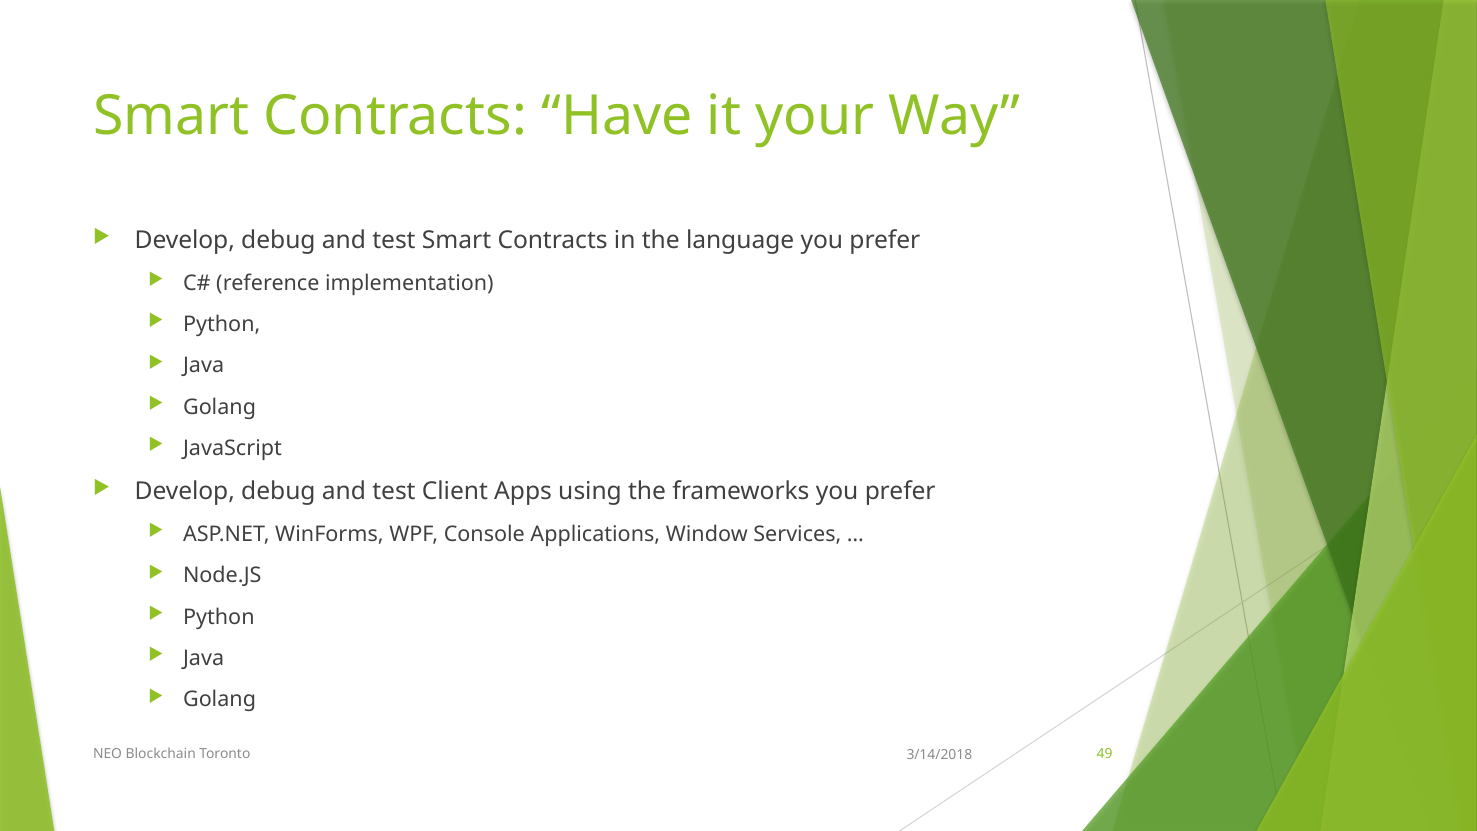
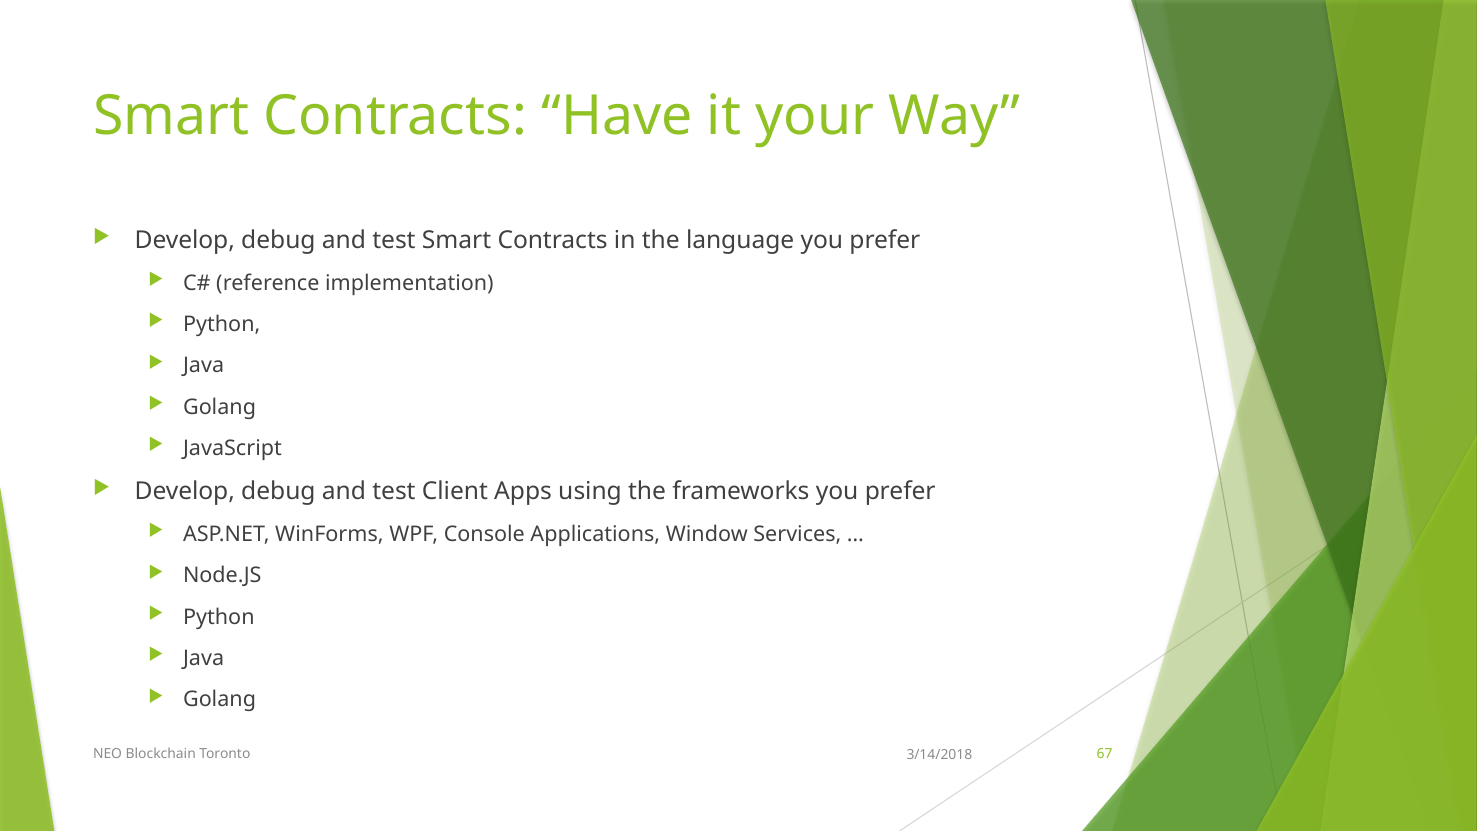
49: 49 -> 67
